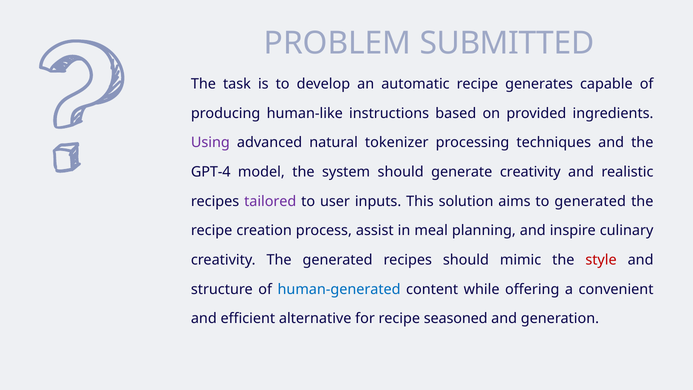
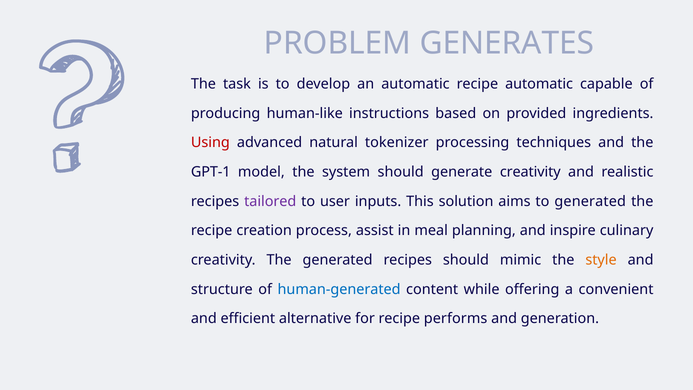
SUBMITTED: SUBMITTED -> GENERATES
recipe generates: generates -> automatic
Using colour: purple -> red
GPT-4: GPT-4 -> GPT-1
style colour: red -> orange
seasoned: seasoned -> performs
